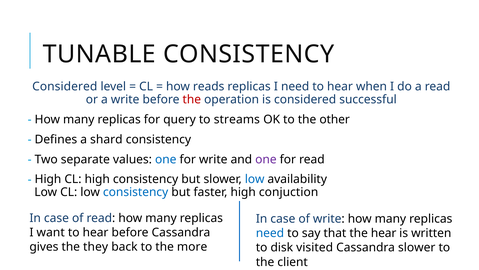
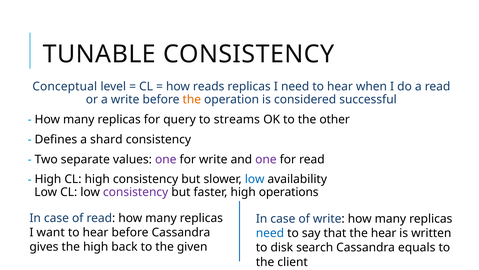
Considered at (65, 86): Considered -> Conceptual
the at (192, 99) colour: red -> orange
one at (166, 159) colour: blue -> purple
consistency at (136, 192) colour: blue -> purple
conjuction: conjuction -> operations
the they: they -> high
more: more -> given
visited: visited -> search
Cassandra slower: slower -> equals
